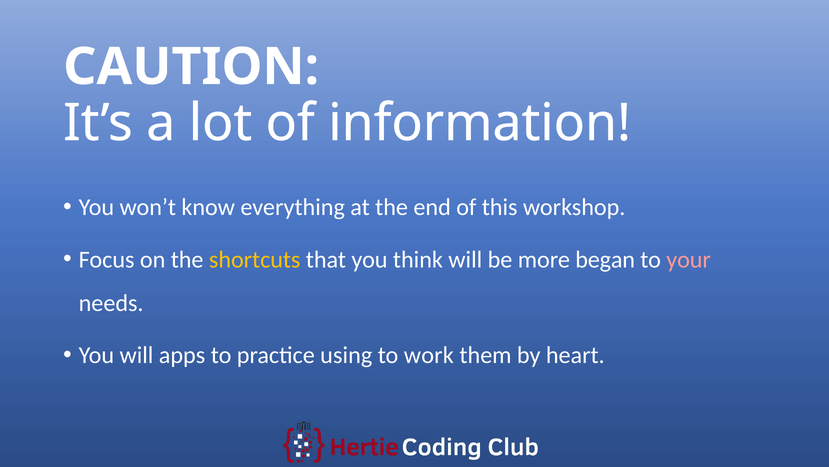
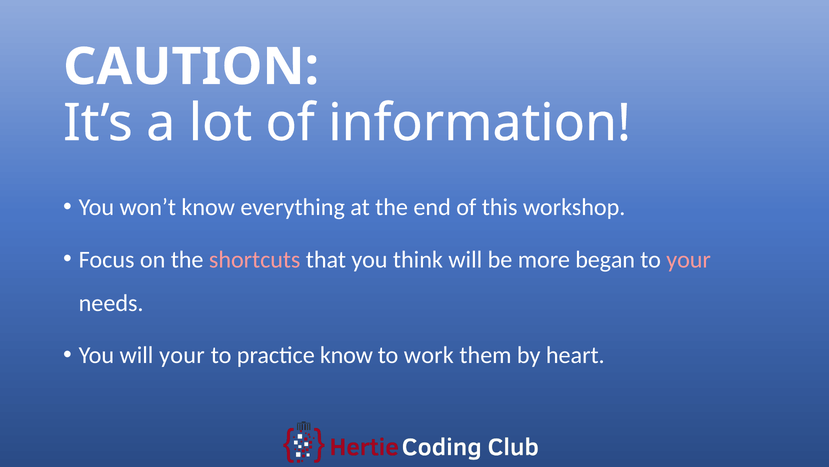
shortcuts colour: yellow -> pink
will apps: apps -> your
practice using: using -> know
